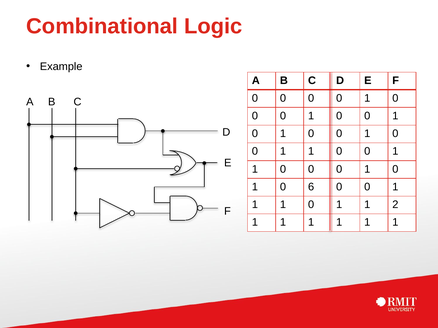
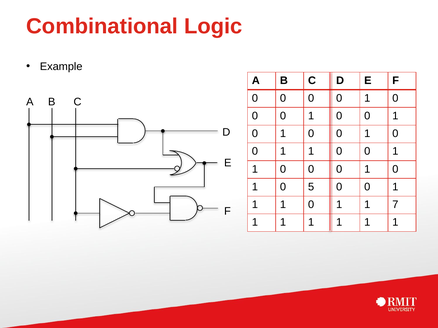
6: 6 -> 5
2: 2 -> 7
